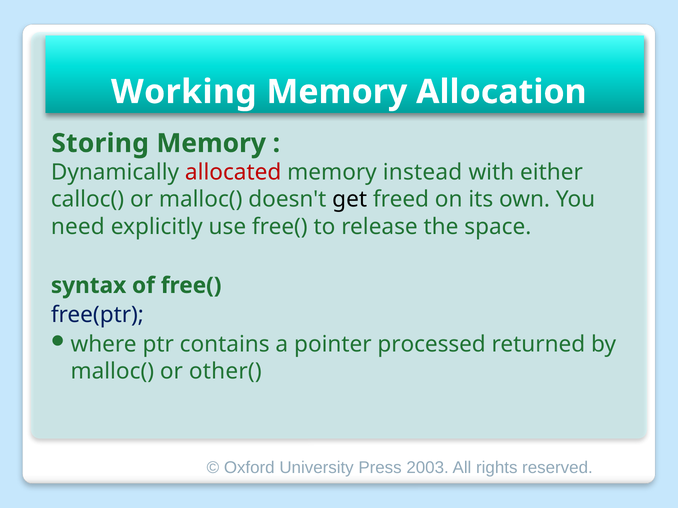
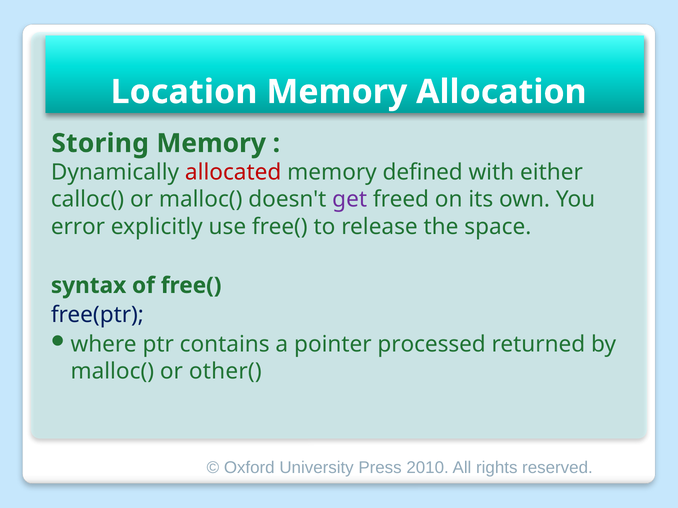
Working: Working -> Location
instead: instead -> defined
get colour: black -> purple
need: need -> error
2003: 2003 -> 2010
